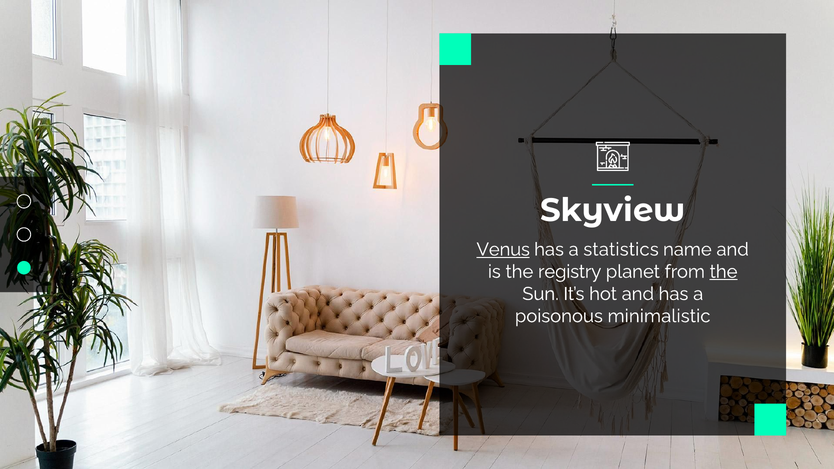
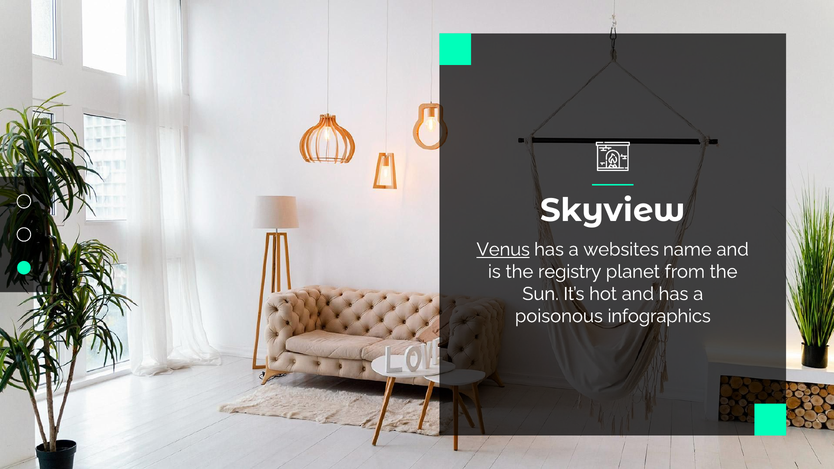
statistics: statistics -> websites
the at (724, 272) underline: present -> none
minimalistic: minimalistic -> infographics
